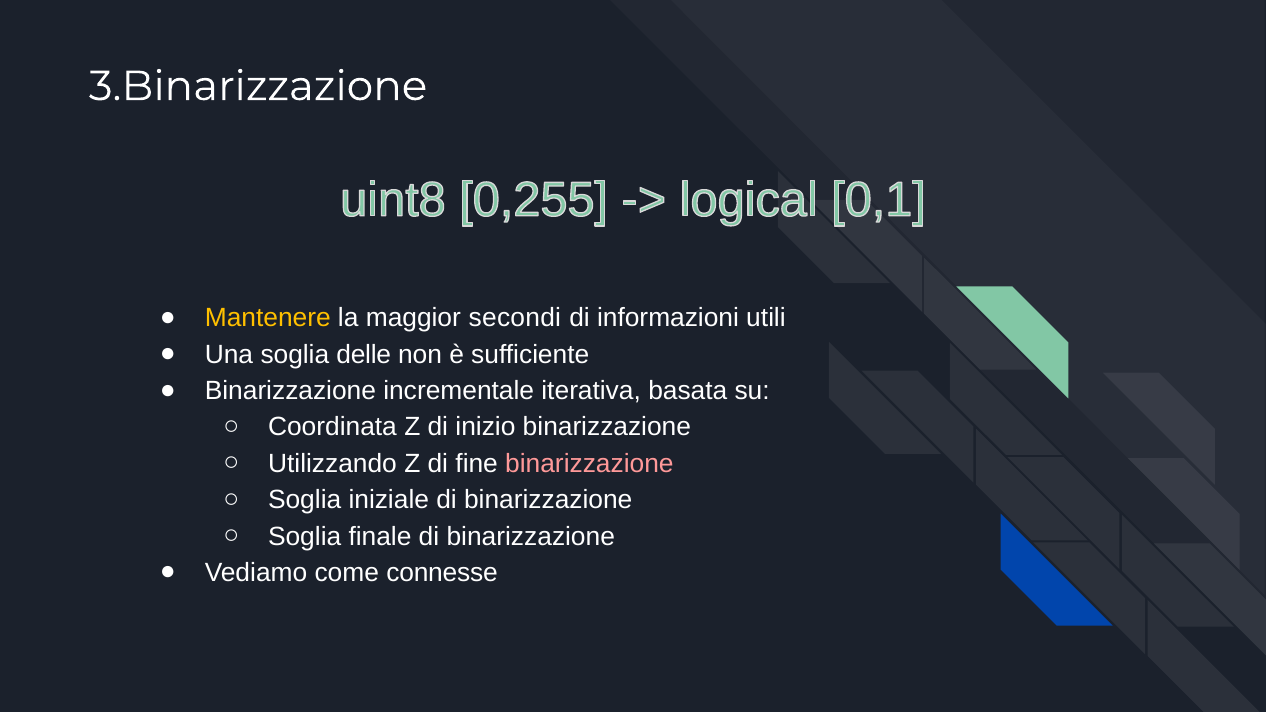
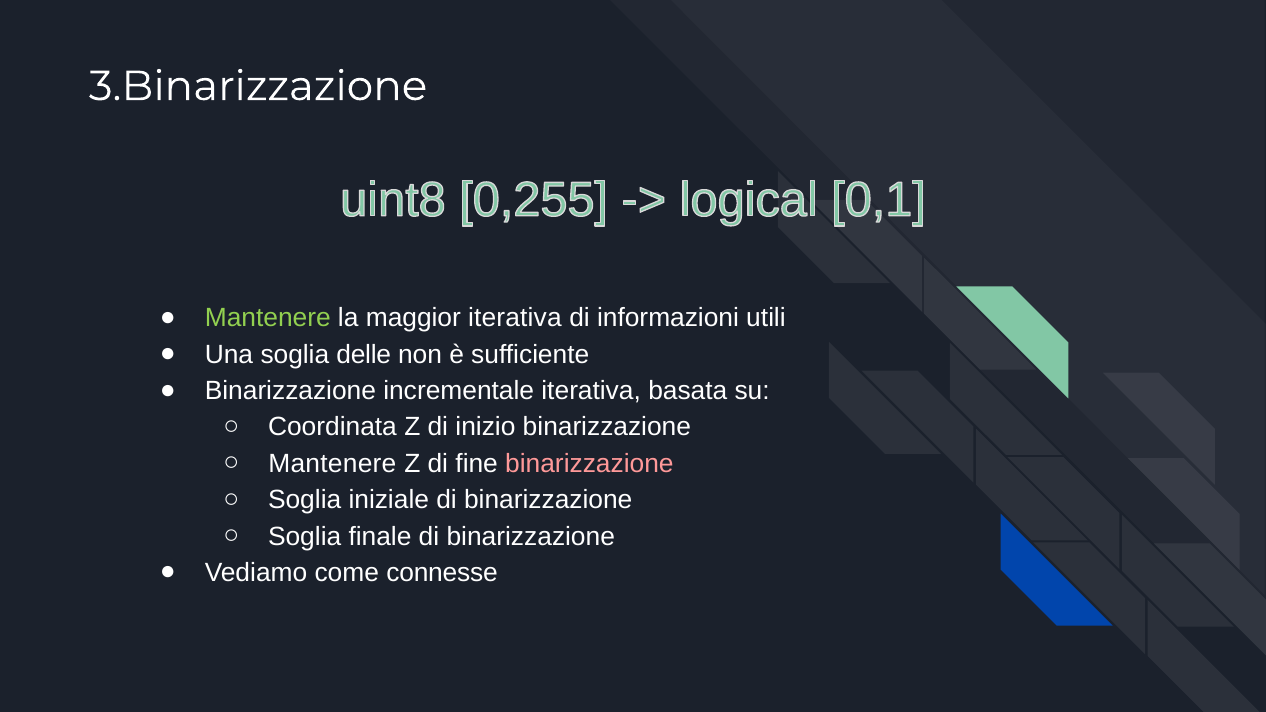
Mantenere at (268, 318) colour: yellow -> light green
maggior secondi: secondi -> iterativa
Utilizzando at (332, 464): Utilizzando -> Mantenere
